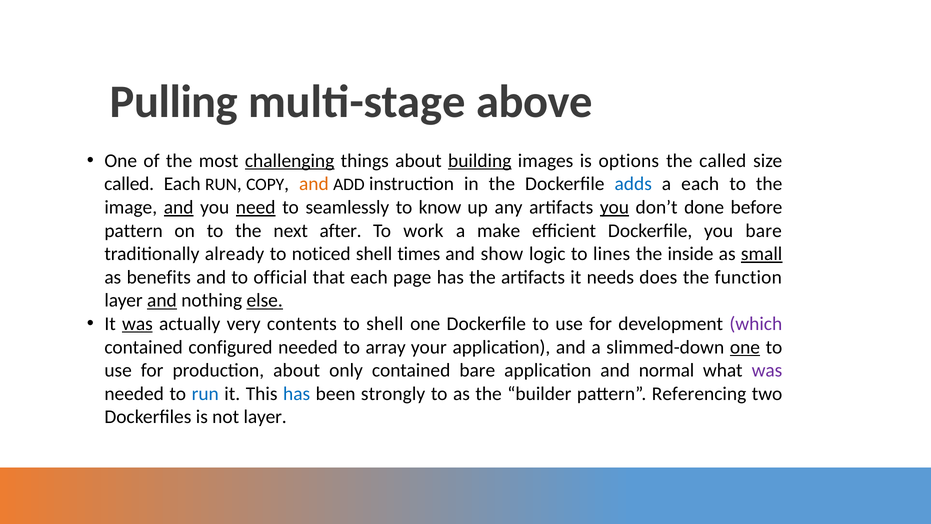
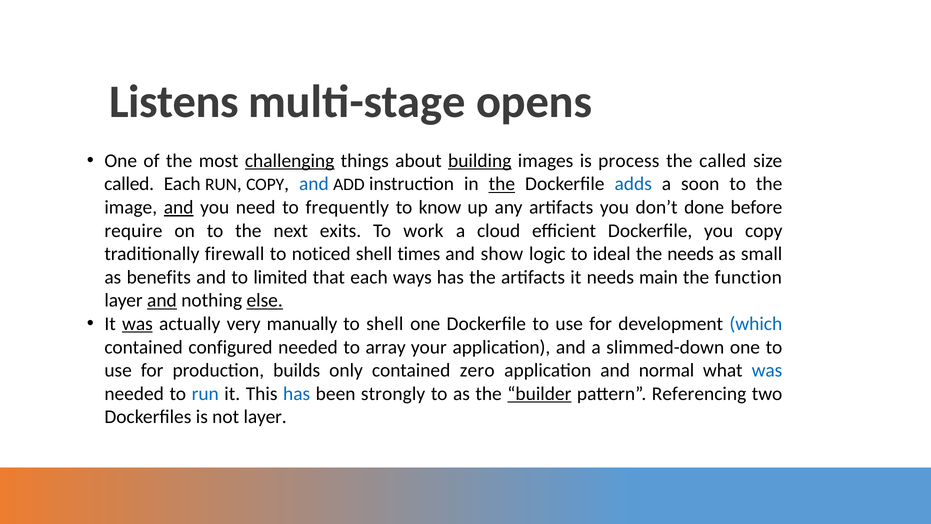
Pulling: Pulling -> Listens
above: above -> opens
options: options -> process
and at (314, 184) colour: orange -> blue
the at (502, 184) underline: none -> present
a each: each -> soon
need underline: present -> none
seamlessly: seamlessly -> frequently
you at (614, 207) underline: present -> none
pattern at (134, 230): pattern -> require
after: after -> exits
make: make -> cloud
you bare: bare -> copy
already: already -> firewall
lines: lines -> ideal
the inside: inside -> needs
small underline: present -> none
official: official -> limited
page: page -> ways
does: does -> main
contents: contents -> manually
which colour: purple -> blue
one at (745, 347) underline: present -> none
production about: about -> builds
contained bare: bare -> zero
was at (767, 370) colour: purple -> blue
builder underline: none -> present
